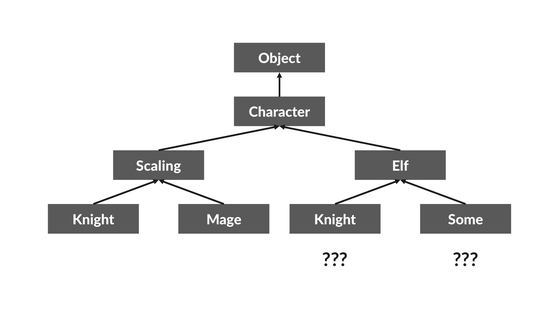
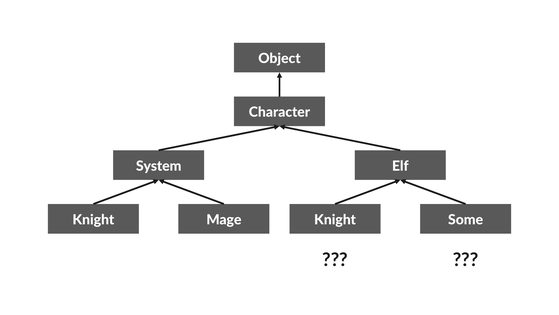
Scaling: Scaling -> System
